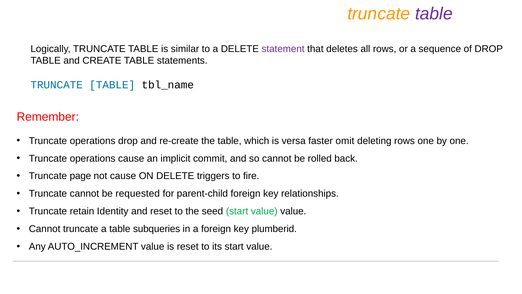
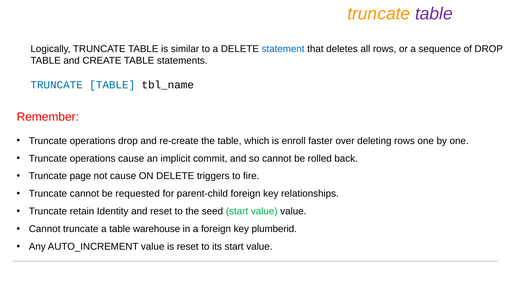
statement colour: purple -> blue
versa: versa -> enroll
omit: omit -> over
subqueries: subqueries -> warehouse
